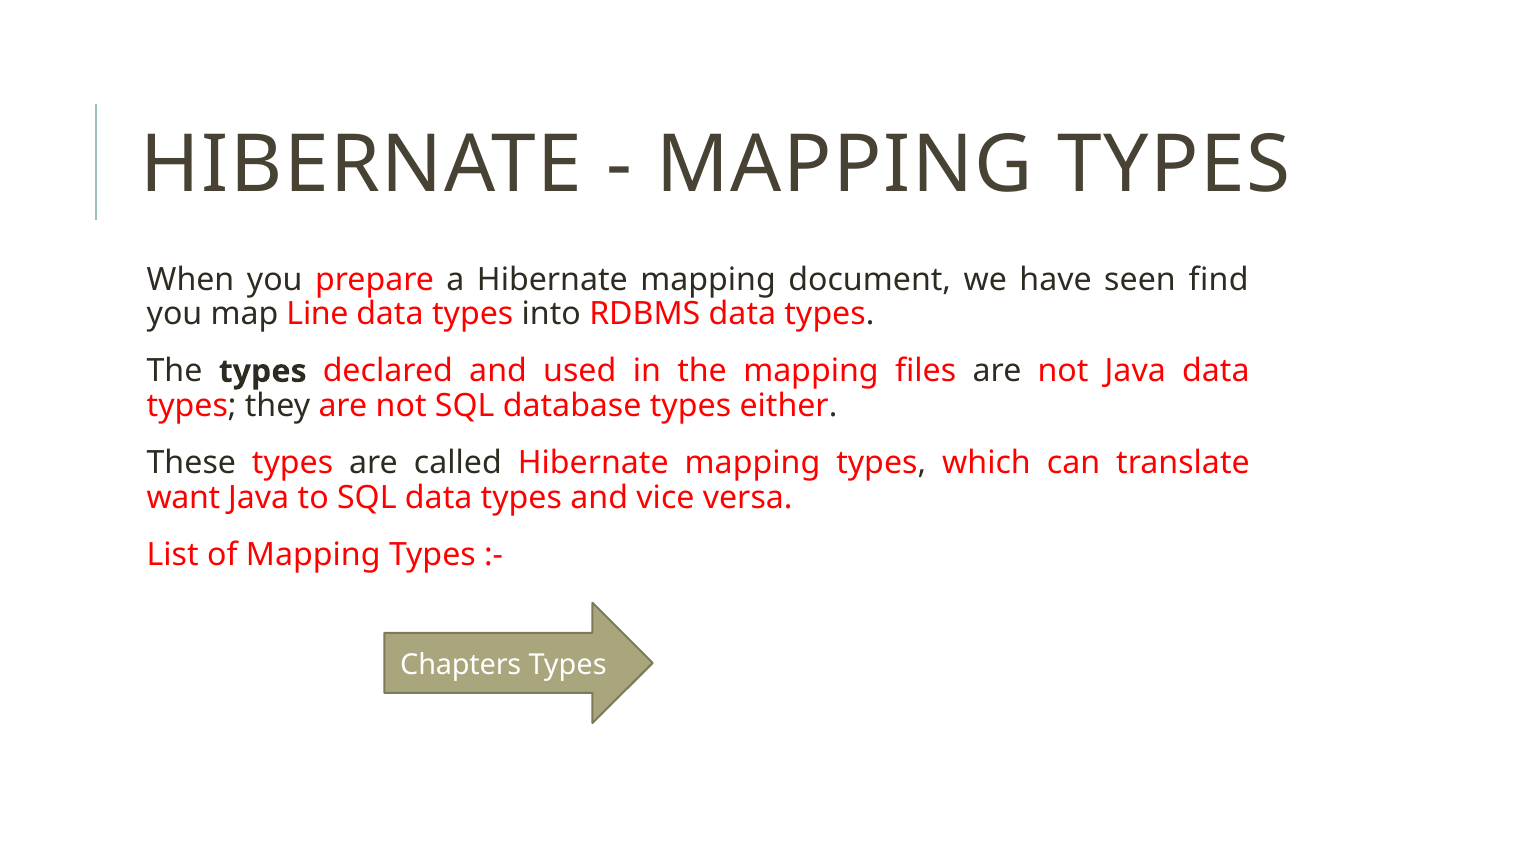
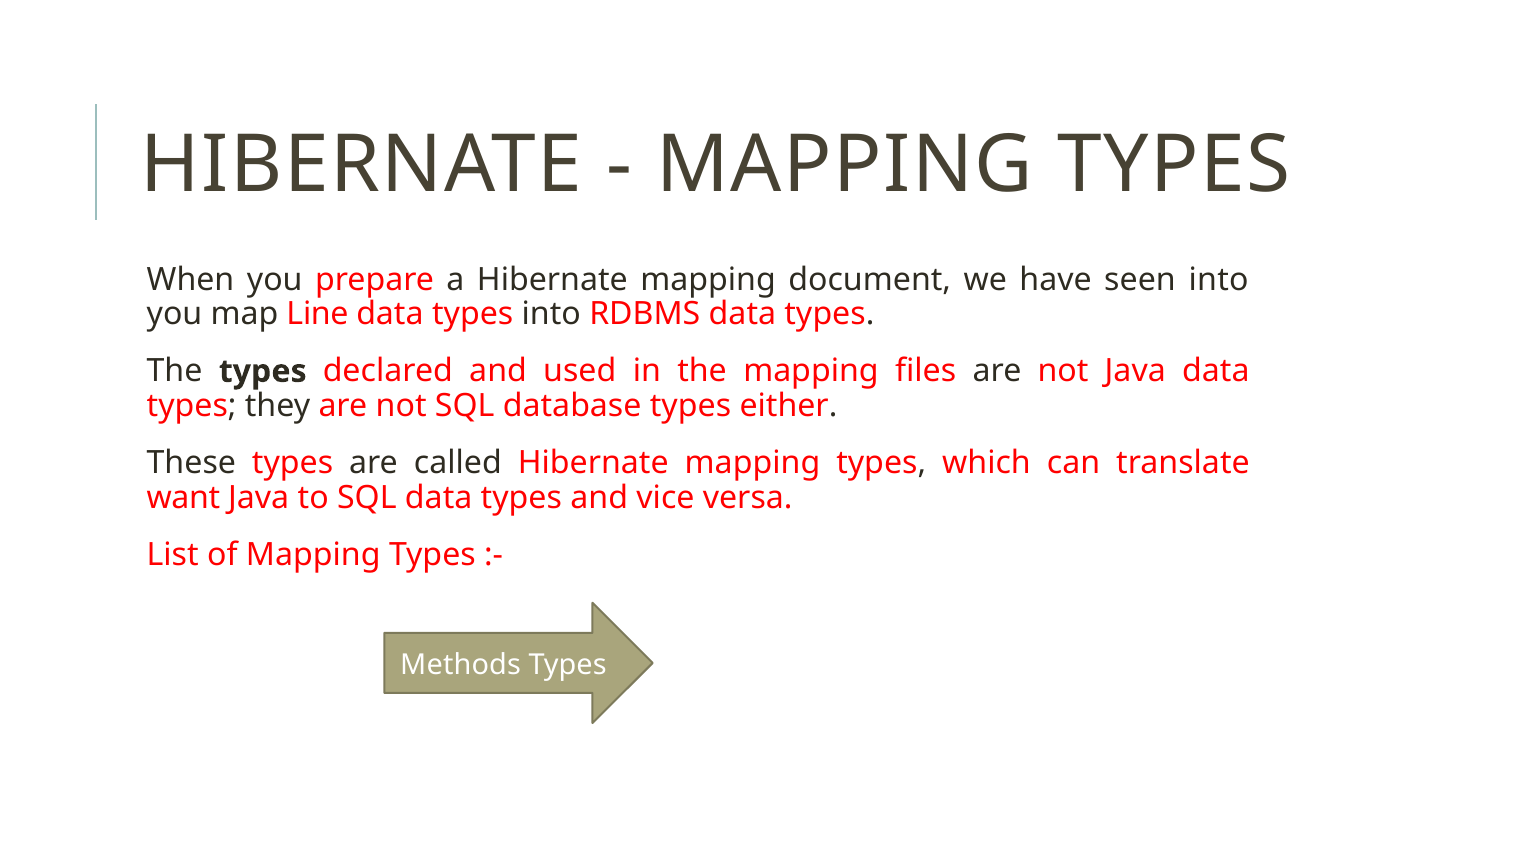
seen find: find -> into
Chapters: Chapters -> Methods
